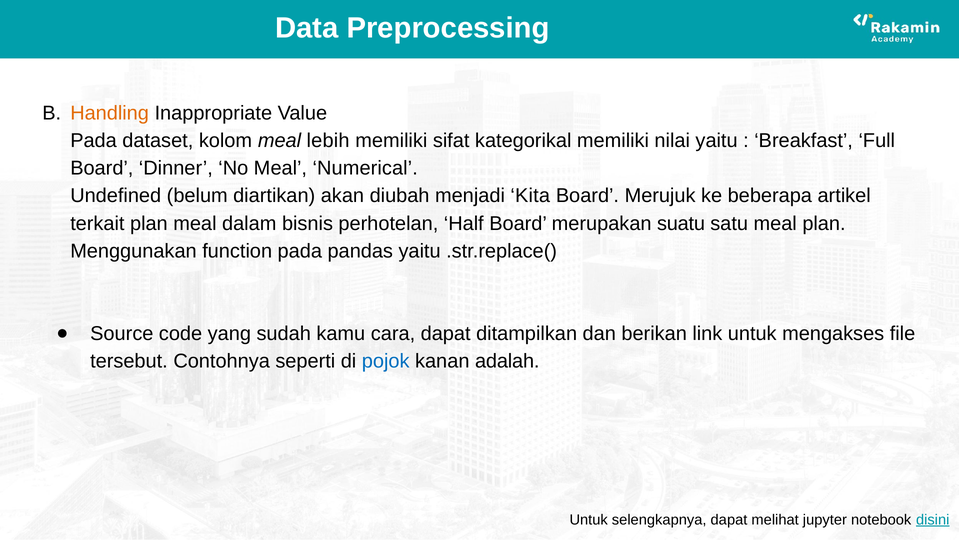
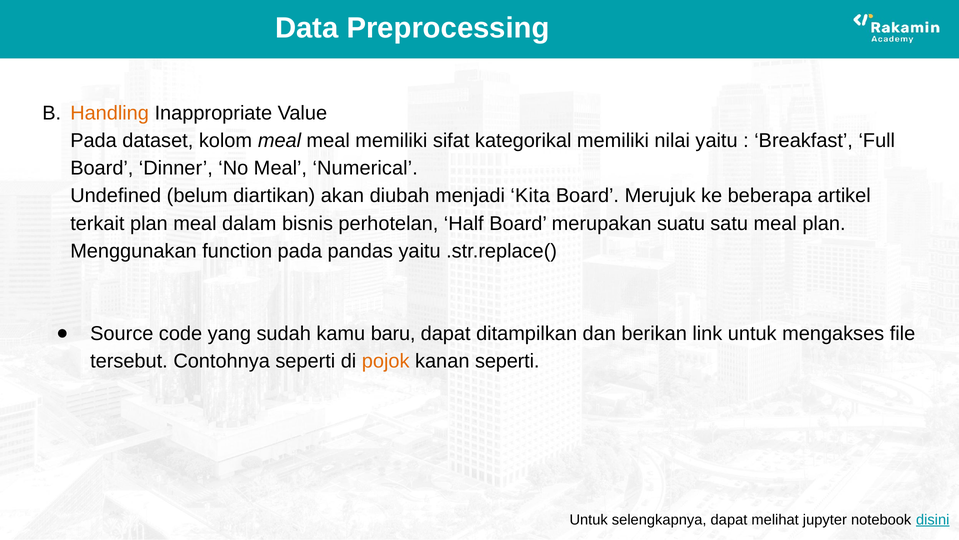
meal lebih: lebih -> meal
cara: cara -> baru
pojok colour: blue -> orange
kanan adalah: adalah -> seperti
